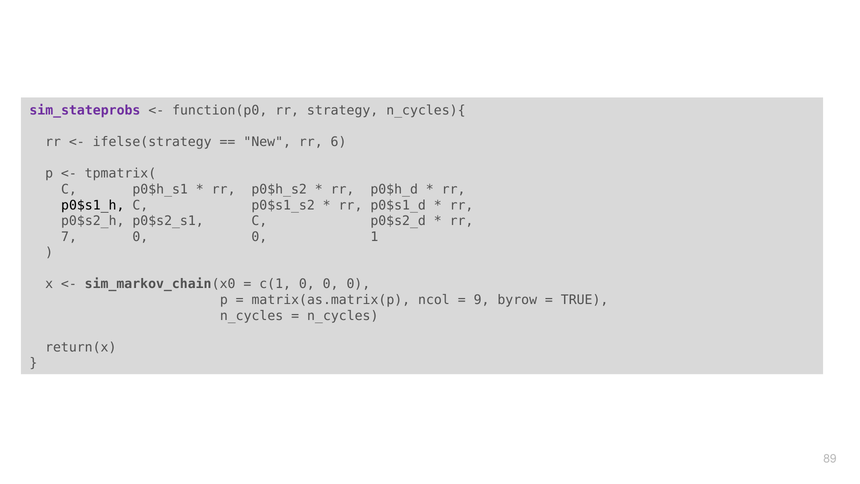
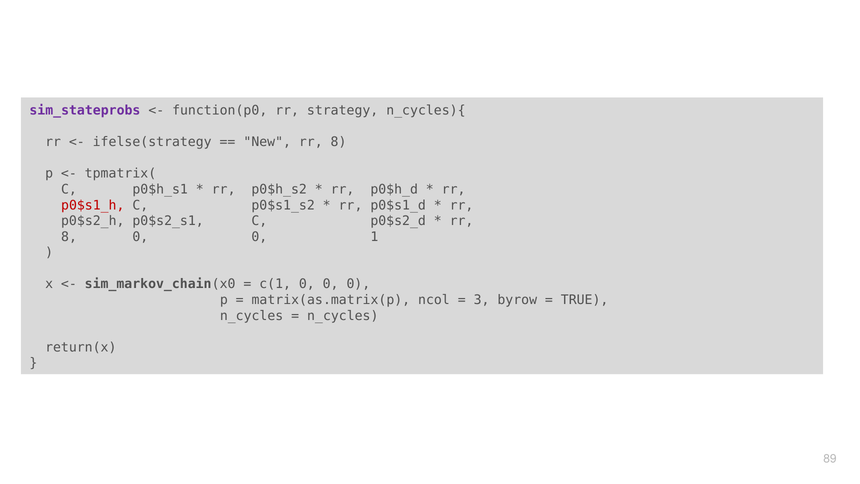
New rr 6: 6 -> 8
p0$s1_h colour: black -> red
7 at (69, 237): 7 -> 8
9: 9 -> 3
